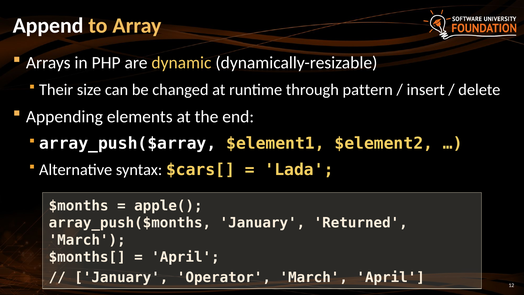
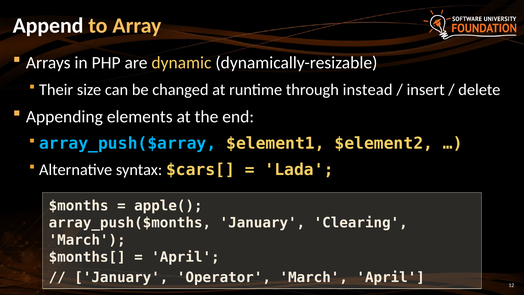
pattern: pattern -> instead
array_push($array colour: white -> light blue
Returned: Returned -> Clearing
